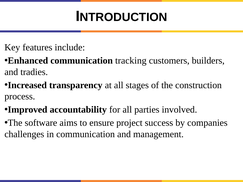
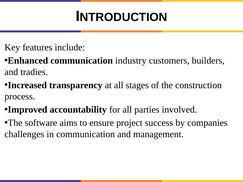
tracking: tracking -> industry
